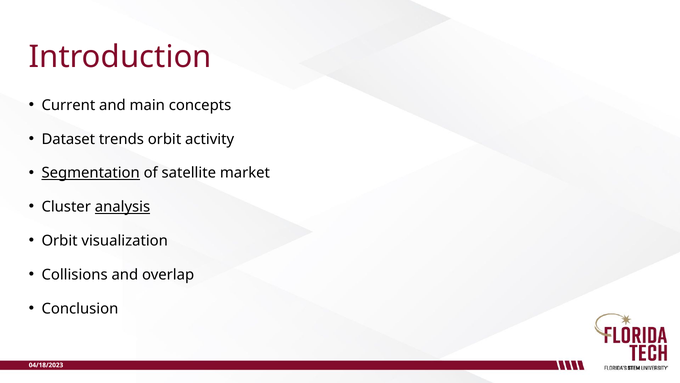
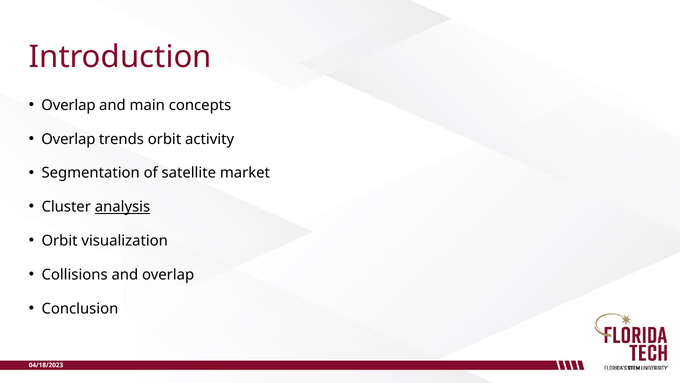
Current at (68, 105): Current -> Overlap
Dataset at (68, 139): Dataset -> Overlap
Segmentation underline: present -> none
